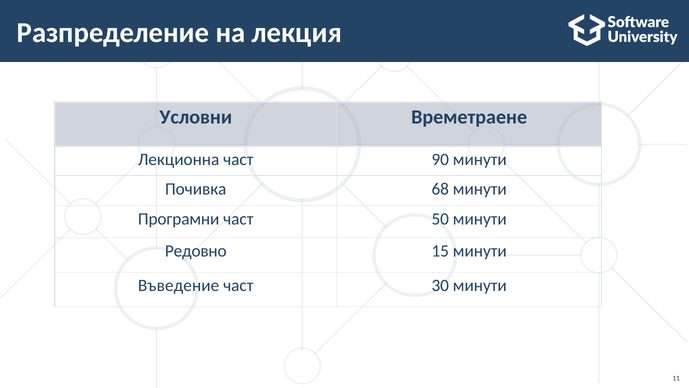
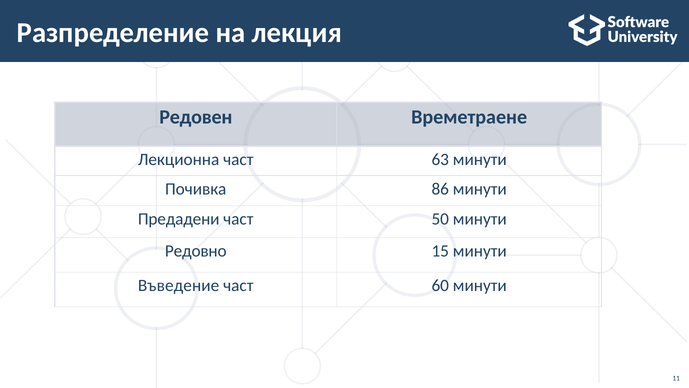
Условни: Условни -> Редовен
90: 90 -> 63
68: 68 -> 86
Програмни: Програмни -> Предадени
30: 30 -> 60
